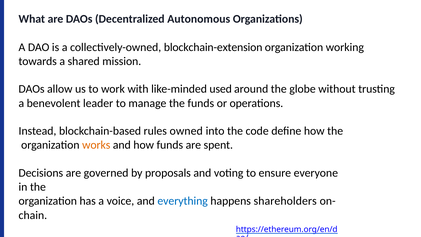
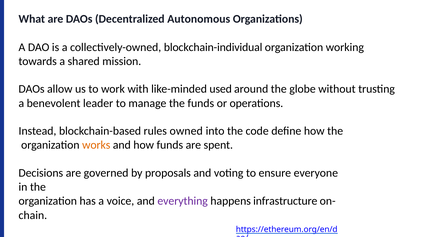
blockchain-extension: blockchain-extension -> blockchain-individual
everything colour: blue -> purple
shareholders: shareholders -> infrastructure
